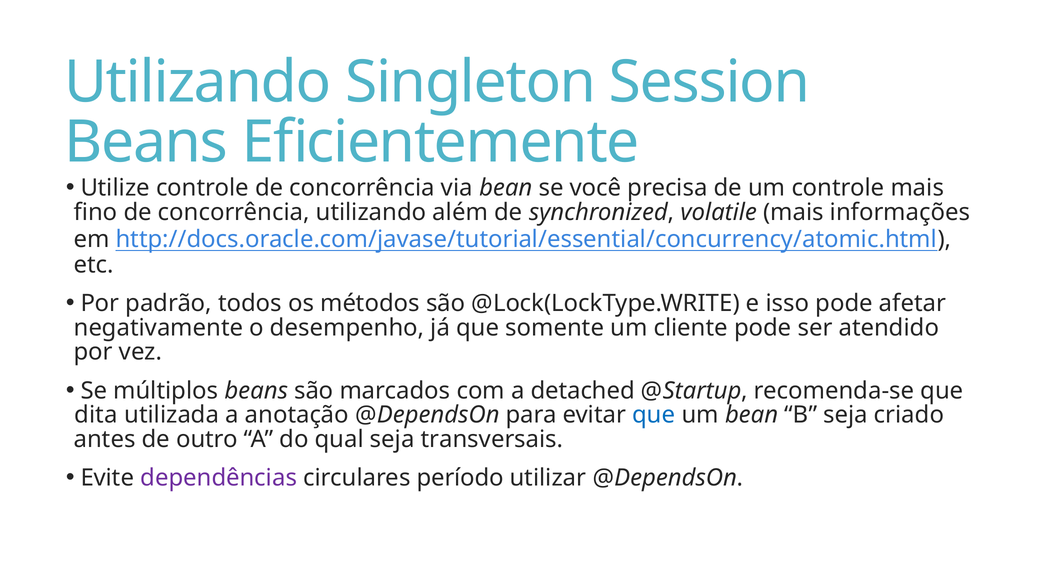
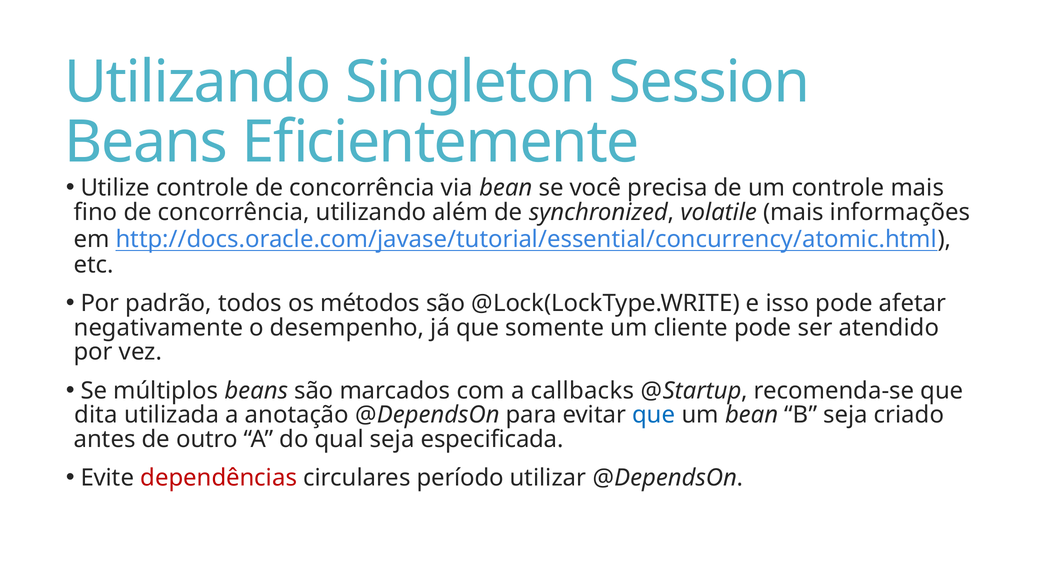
detached: detached -> callbacks
transversais: transversais -> especificada
dependências colour: purple -> red
